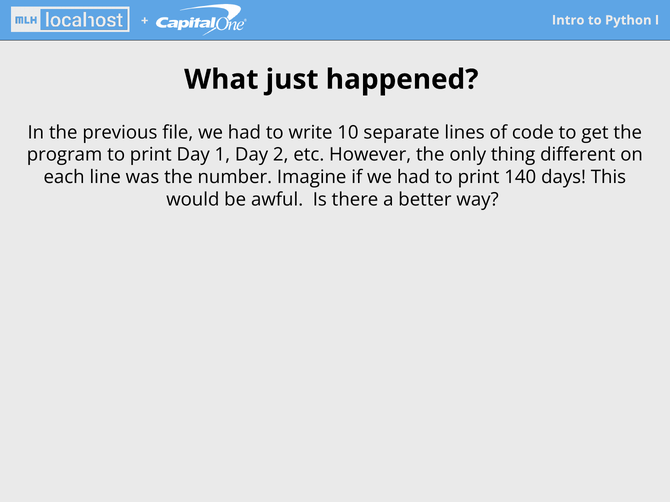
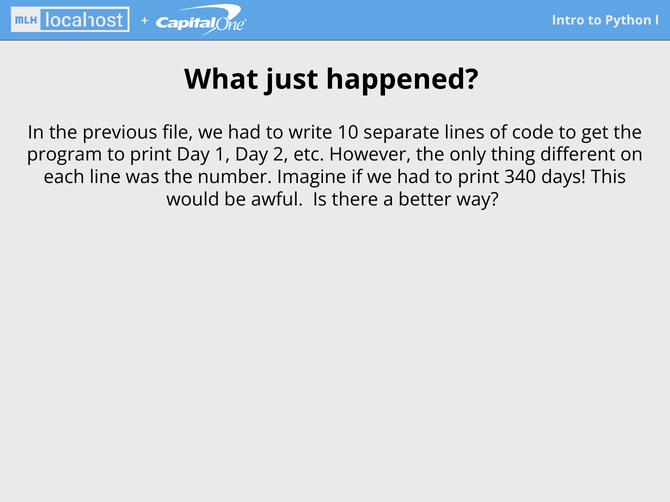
140: 140 -> 340
